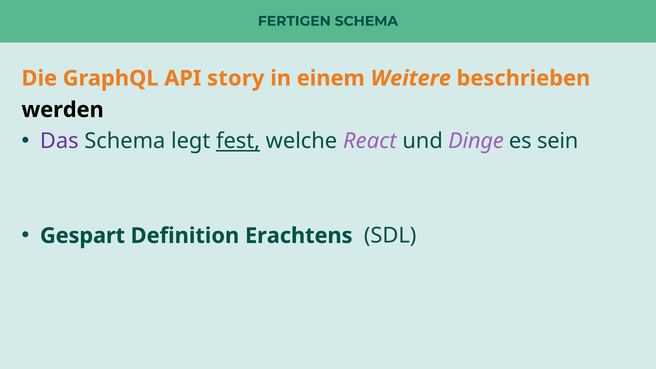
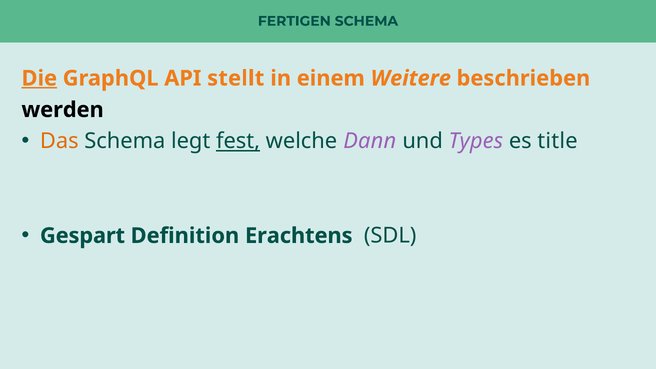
Die underline: none -> present
story: story -> stellt
Das colour: purple -> orange
React: React -> Dann
Dinge: Dinge -> Types
sein: sein -> title
